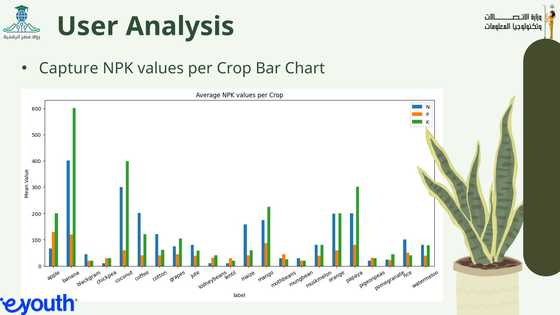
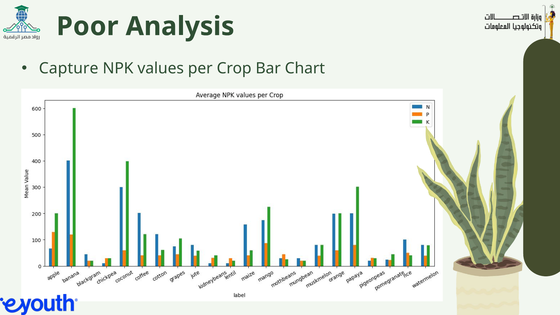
User: User -> Poor
